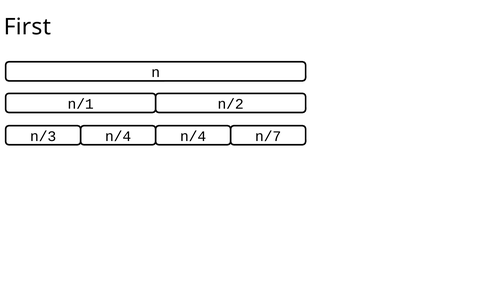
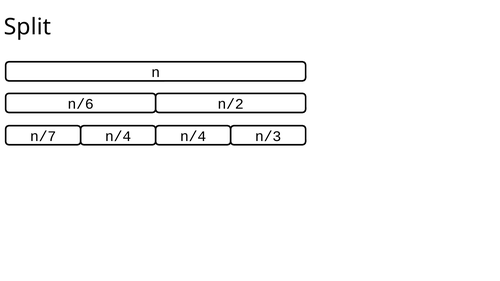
First: First -> Split
n/1: n/1 -> n/6
n/3: n/3 -> n/7
n/7: n/7 -> n/3
